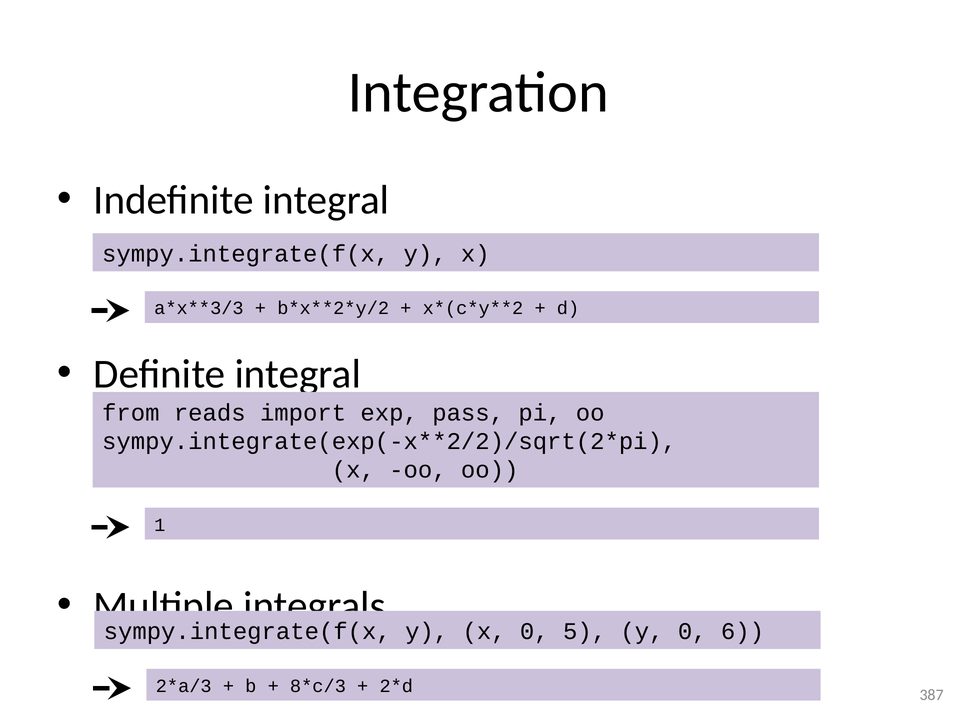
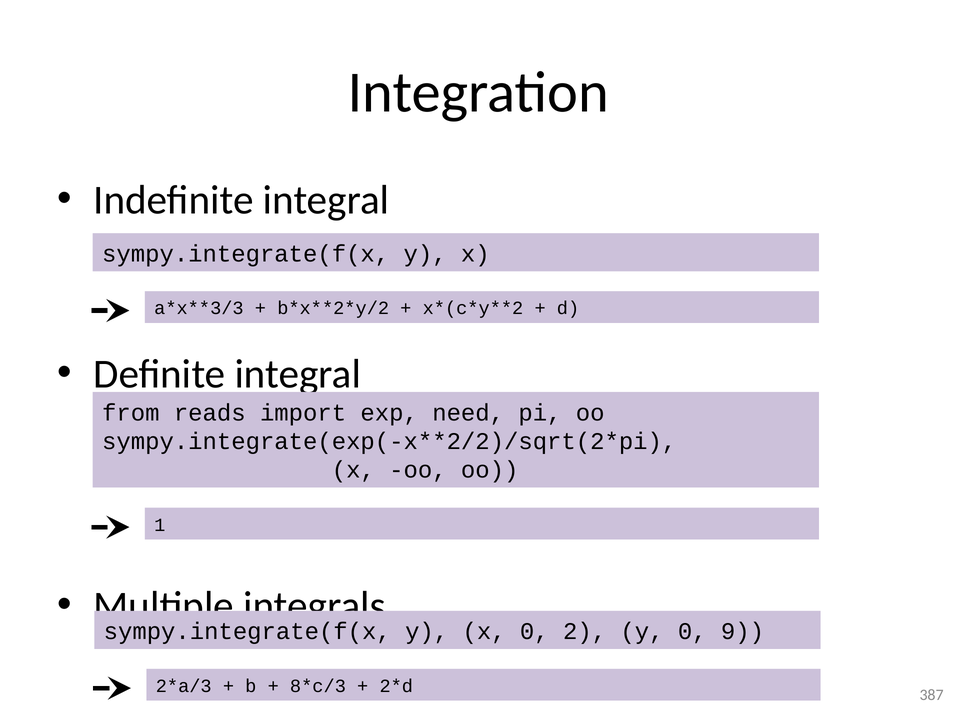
pass: pass -> need
5: 5 -> 2
6: 6 -> 9
